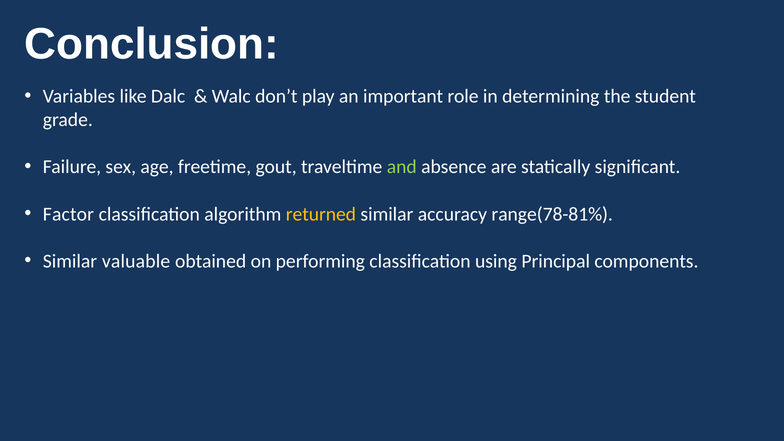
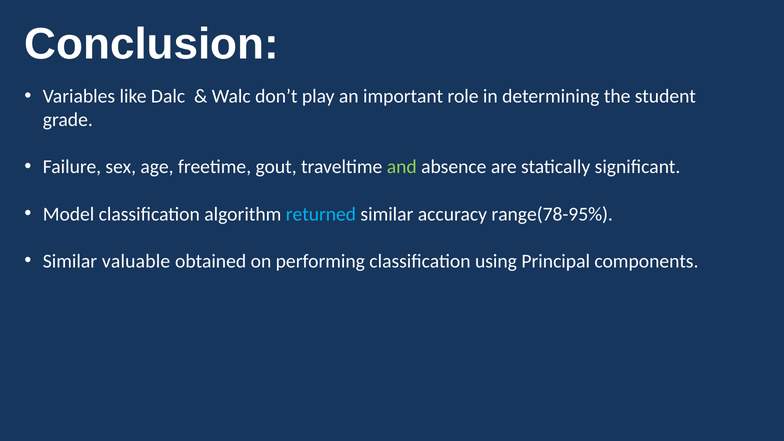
Factor: Factor -> Model
returned colour: yellow -> light blue
range(78-81%: range(78-81% -> range(78-95%
